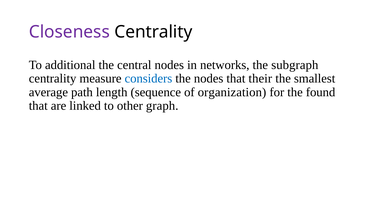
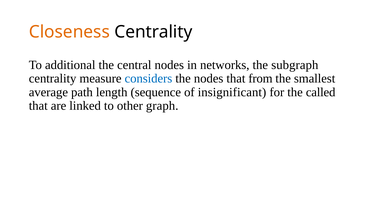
Closeness colour: purple -> orange
their: their -> from
organization: organization -> insignificant
found: found -> called
